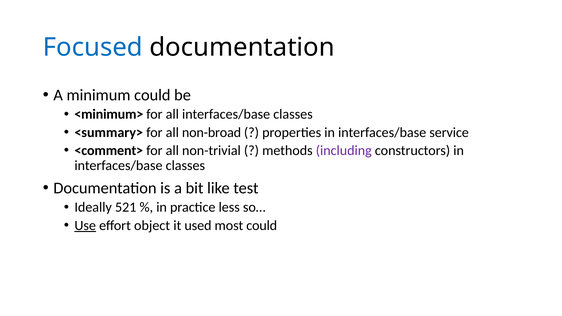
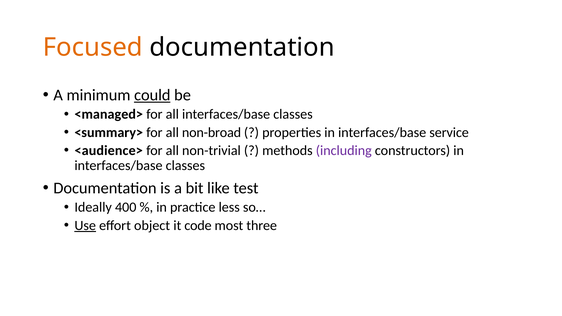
Focused colour: blue -> orange
could at (152, 95) underline: none -> present
<minimum>: <minimum> -> <managed>
<comment>: <comment> -> <audience>
521: 521 -> 400
used: used -> code
most could: could -> three
